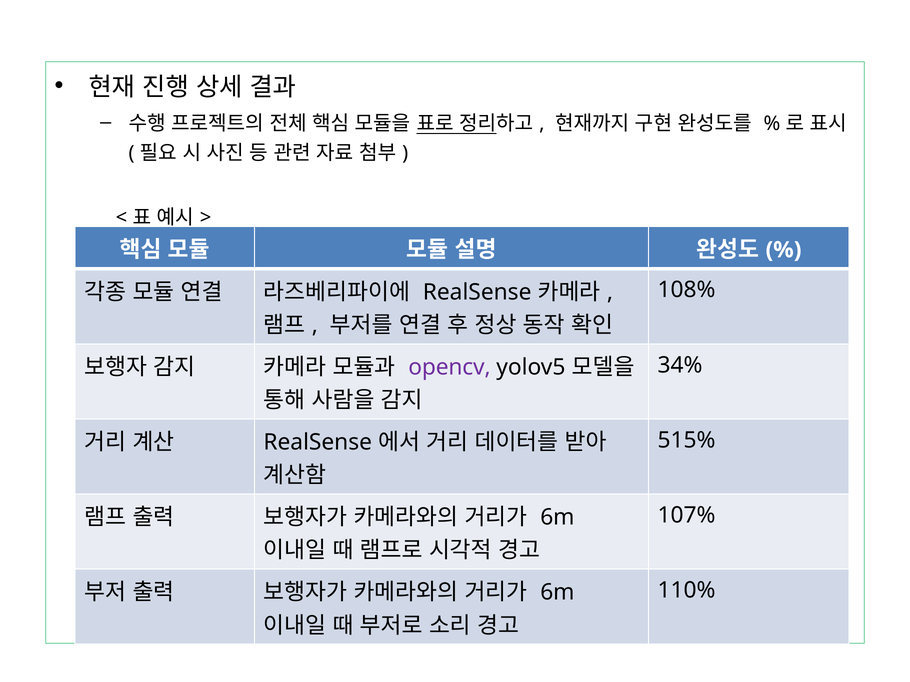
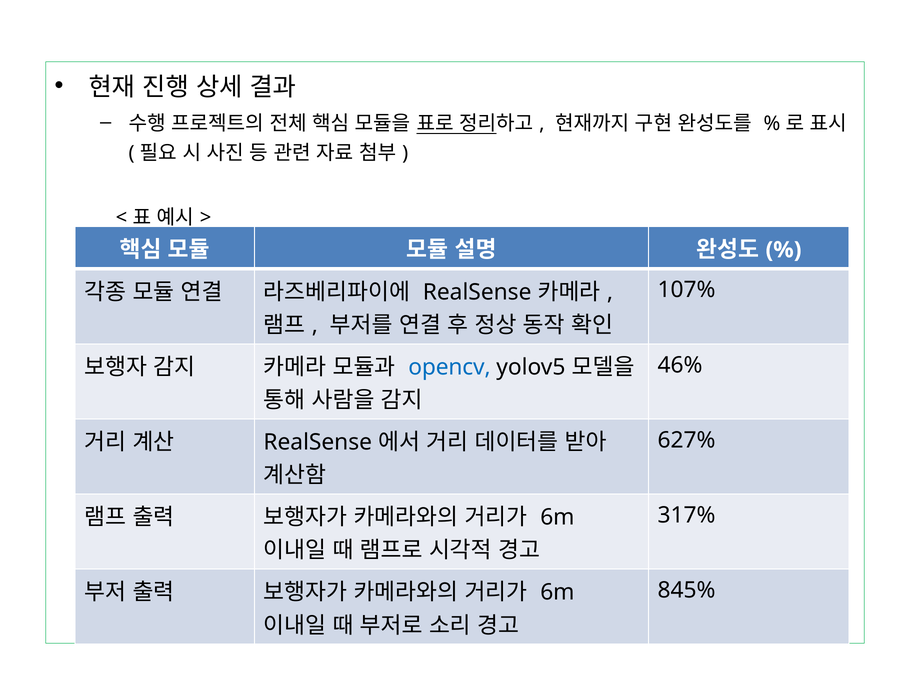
108%: 108% -> 107%
opencv colour: purple -> blue
34%: 34% -> 46%
515%: 515% -> 627%
107%: 107% -> 317%
110%: 110% -> 845%
